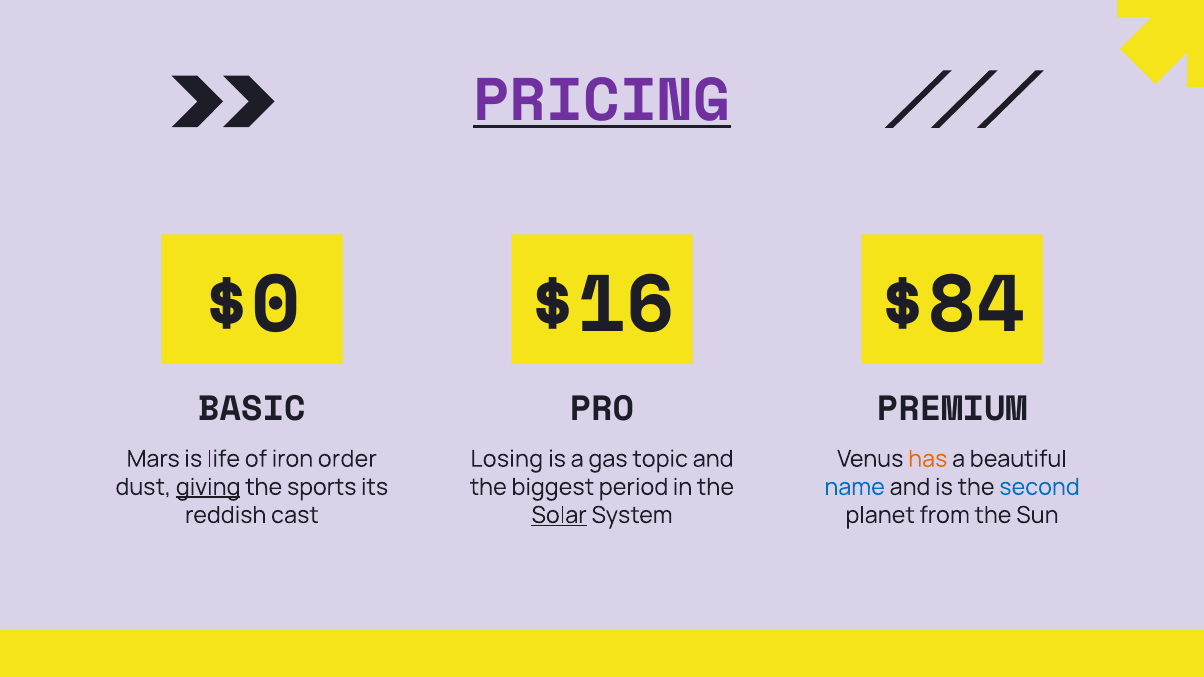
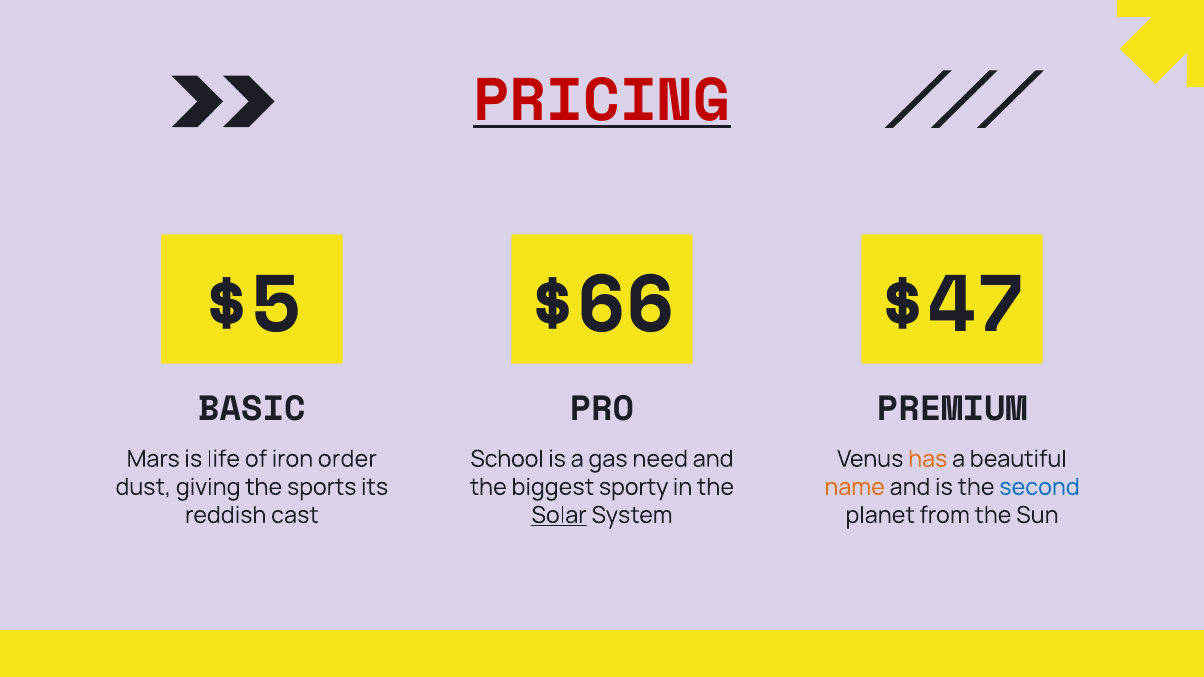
PRICING colour: purple -> red
$0: $0 -> $5
$16: $16 -> $66
$84: $84 -> $47
Losing: Losing -> School
topic: topic -> need
giving underline: present -> none
period: period -> sporty
name colour: blue -> orange
